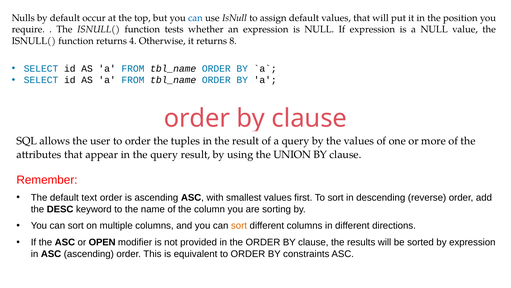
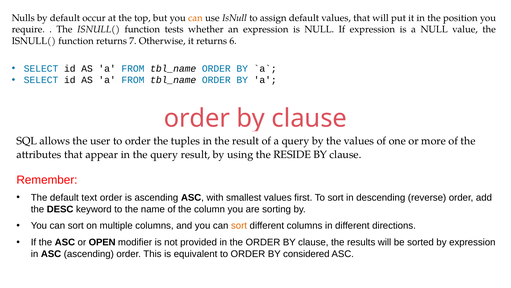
can at (195, 18) colour: blue -> orange
4: 4 -> 7
8: 8 -> 6
UNION: UNION -> RESIDE
constraints: constraints -> considered
